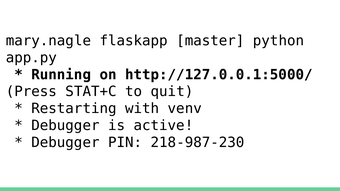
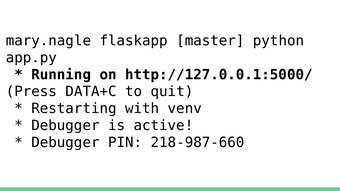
STAT+C: STAT+C -> DATA+C
218-987-230: 218-987-230 -> 218-987-660
